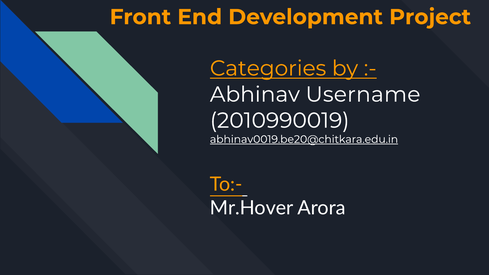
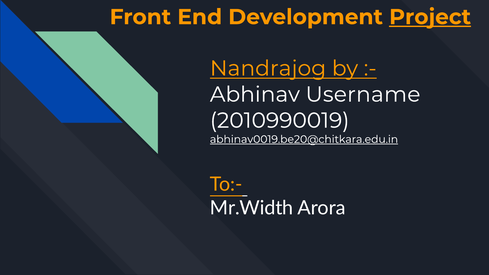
Project underline: none -> present
Categories: Categories -> Nandrajog
Mr.Hover: Mr.Hover -> Mr.Width
